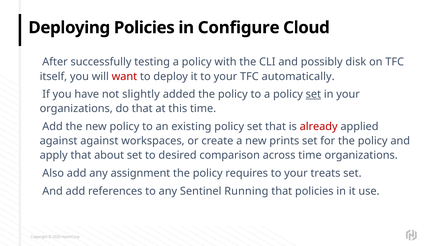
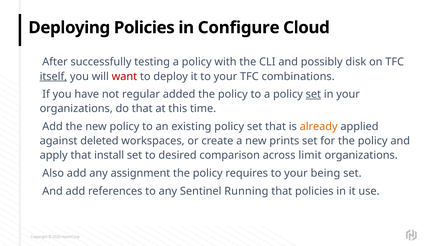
itself underline: none -> present
automatically: automatically -> combinations
slightly: slightly -> regular
already colour: red -> orange
against against: against -> deleted
about: about -> install
across time: time -> limit
treats: treats -> being
